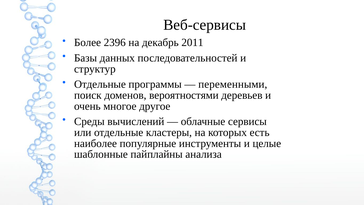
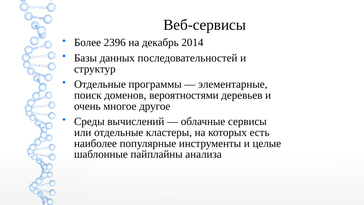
2011: 2011 -> 2014
переменными: переменными -> элементарные
